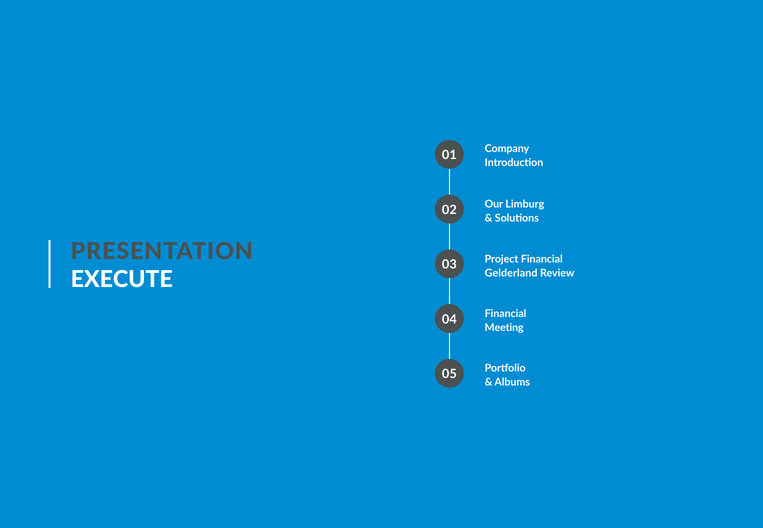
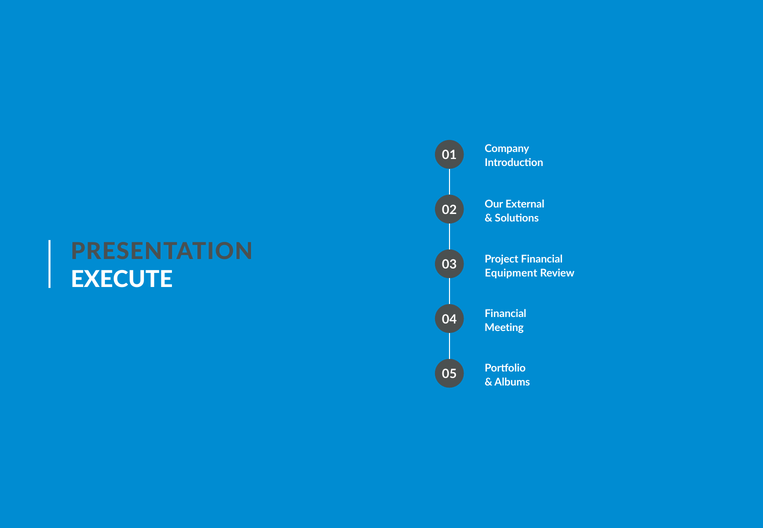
Limburg: Limburg -> External
Gelderland: Gelderland -> Equipment
